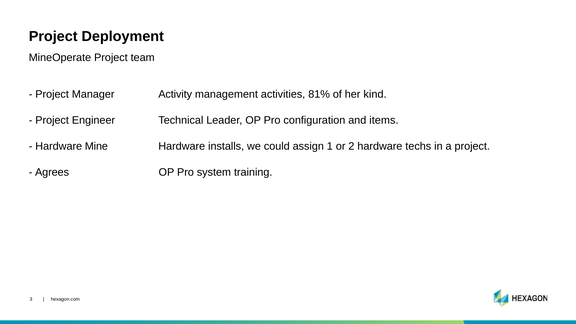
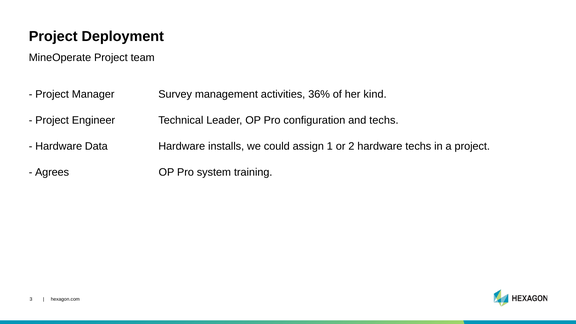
Activity: Activity -> Survey
81%: 81% -> 36%
and items: items -> techs
Mine: Mine -> Data
